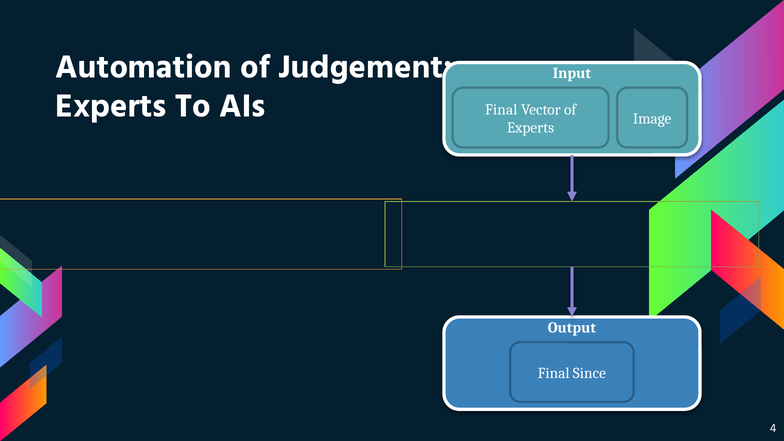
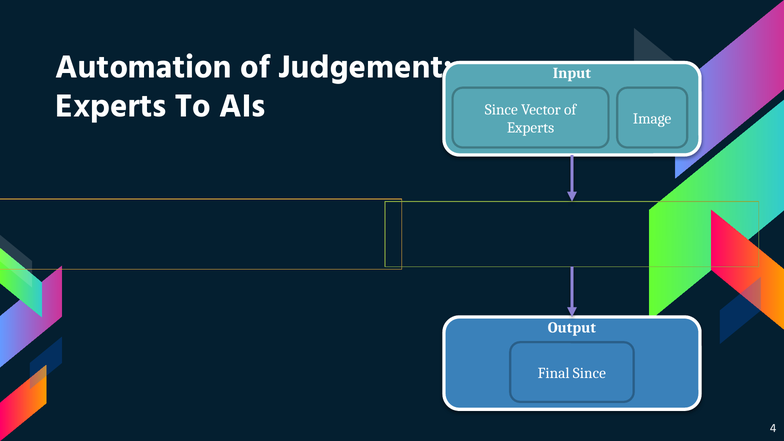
Final at (501, 109): Final -> Since
